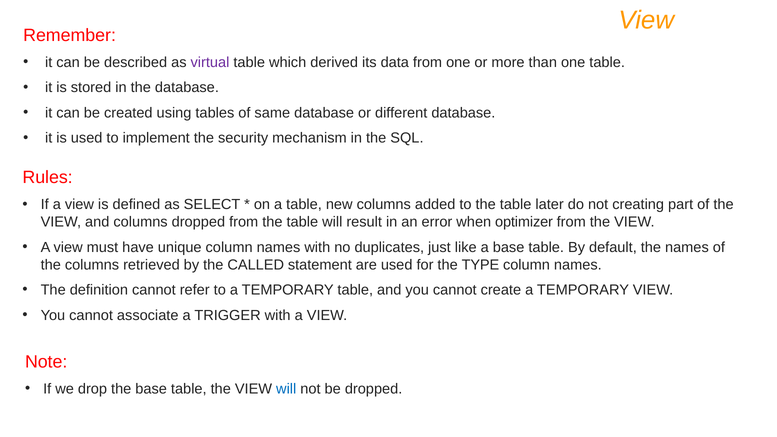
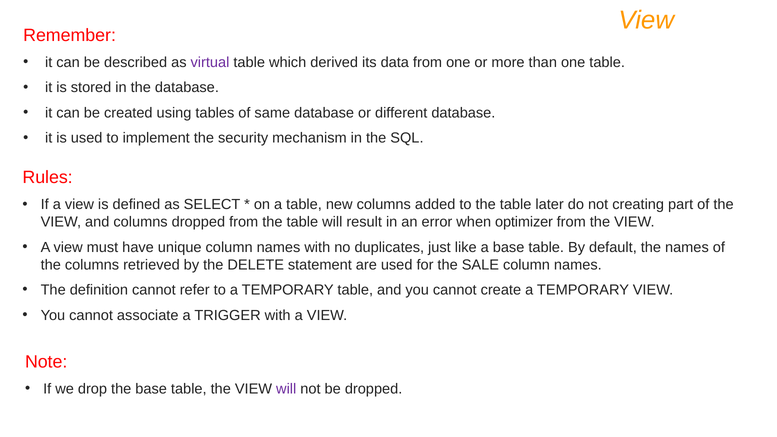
CALLED: CALLED -> DELETE
TYPE: TYPE -> SALE
will at (286, 389) colour: blue -> purple
